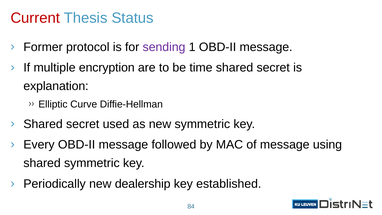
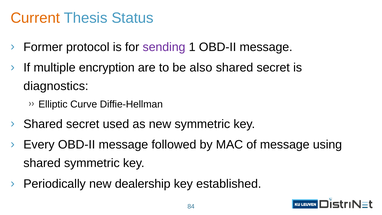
Current colour: red -> orange
time: time -> also
explanation: explanation -> diagnostics
